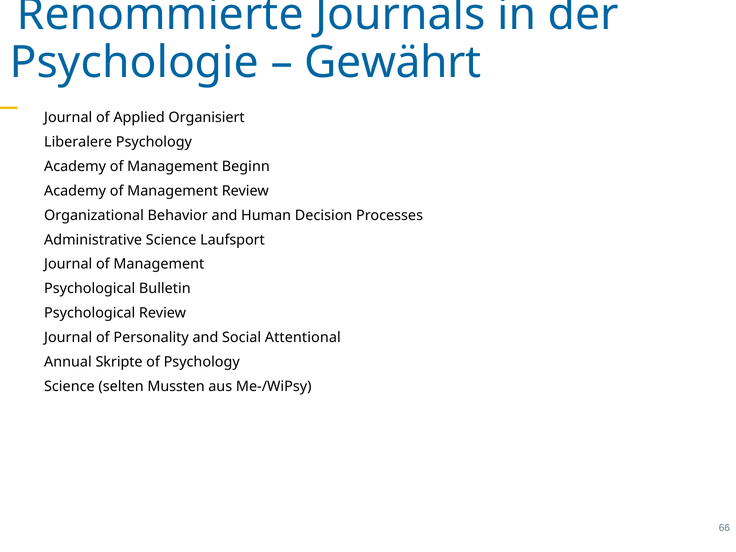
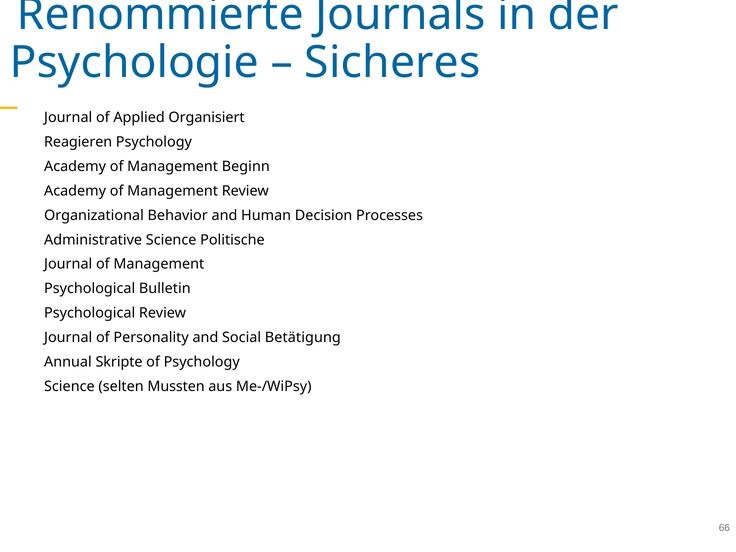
Gewährt: Gewährt -> Sicheres
Liberalere: Liberalere -> Reagieren
Laufsport: Laufsport -> Politische
Attentional: Attentional -> Betätigung
